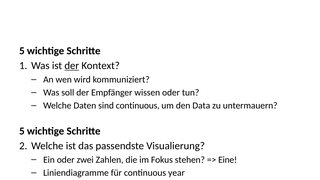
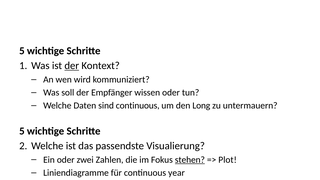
Data: Data -> Long
stehen underline: none -> present
Eine at (228, 160): Eine -> Plot
